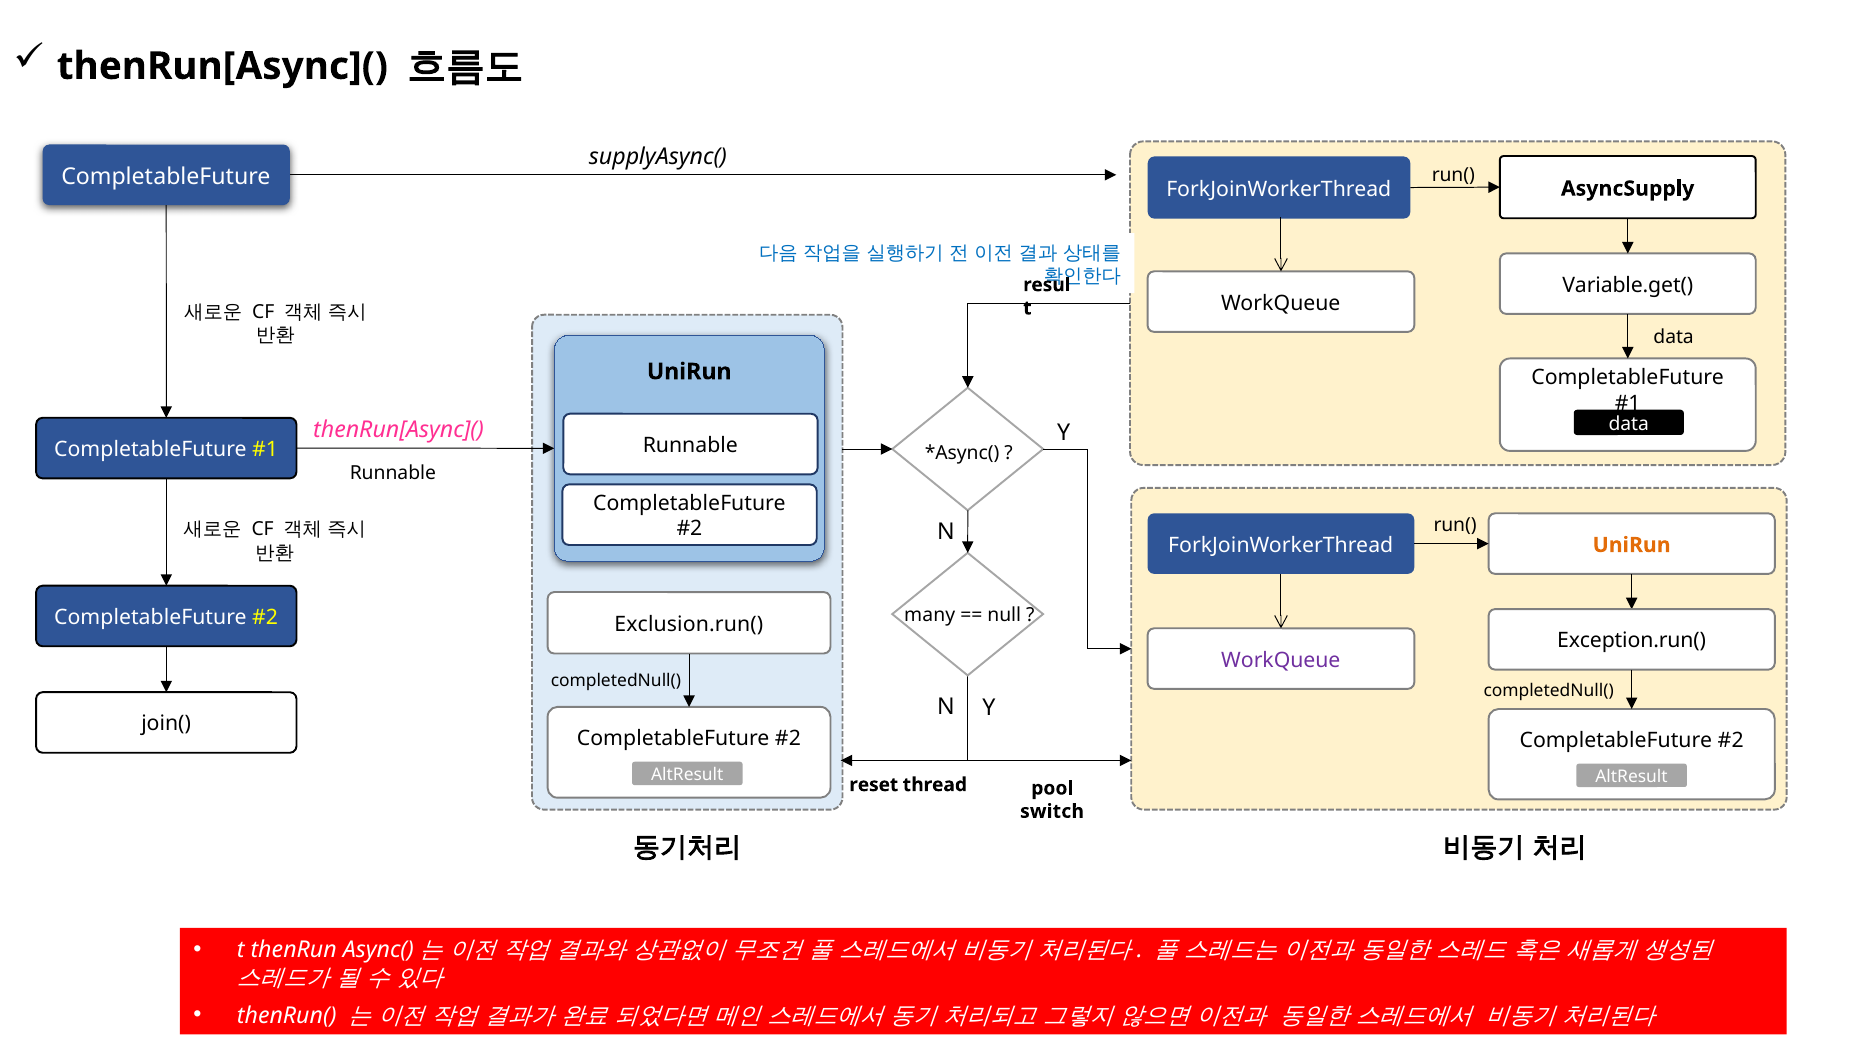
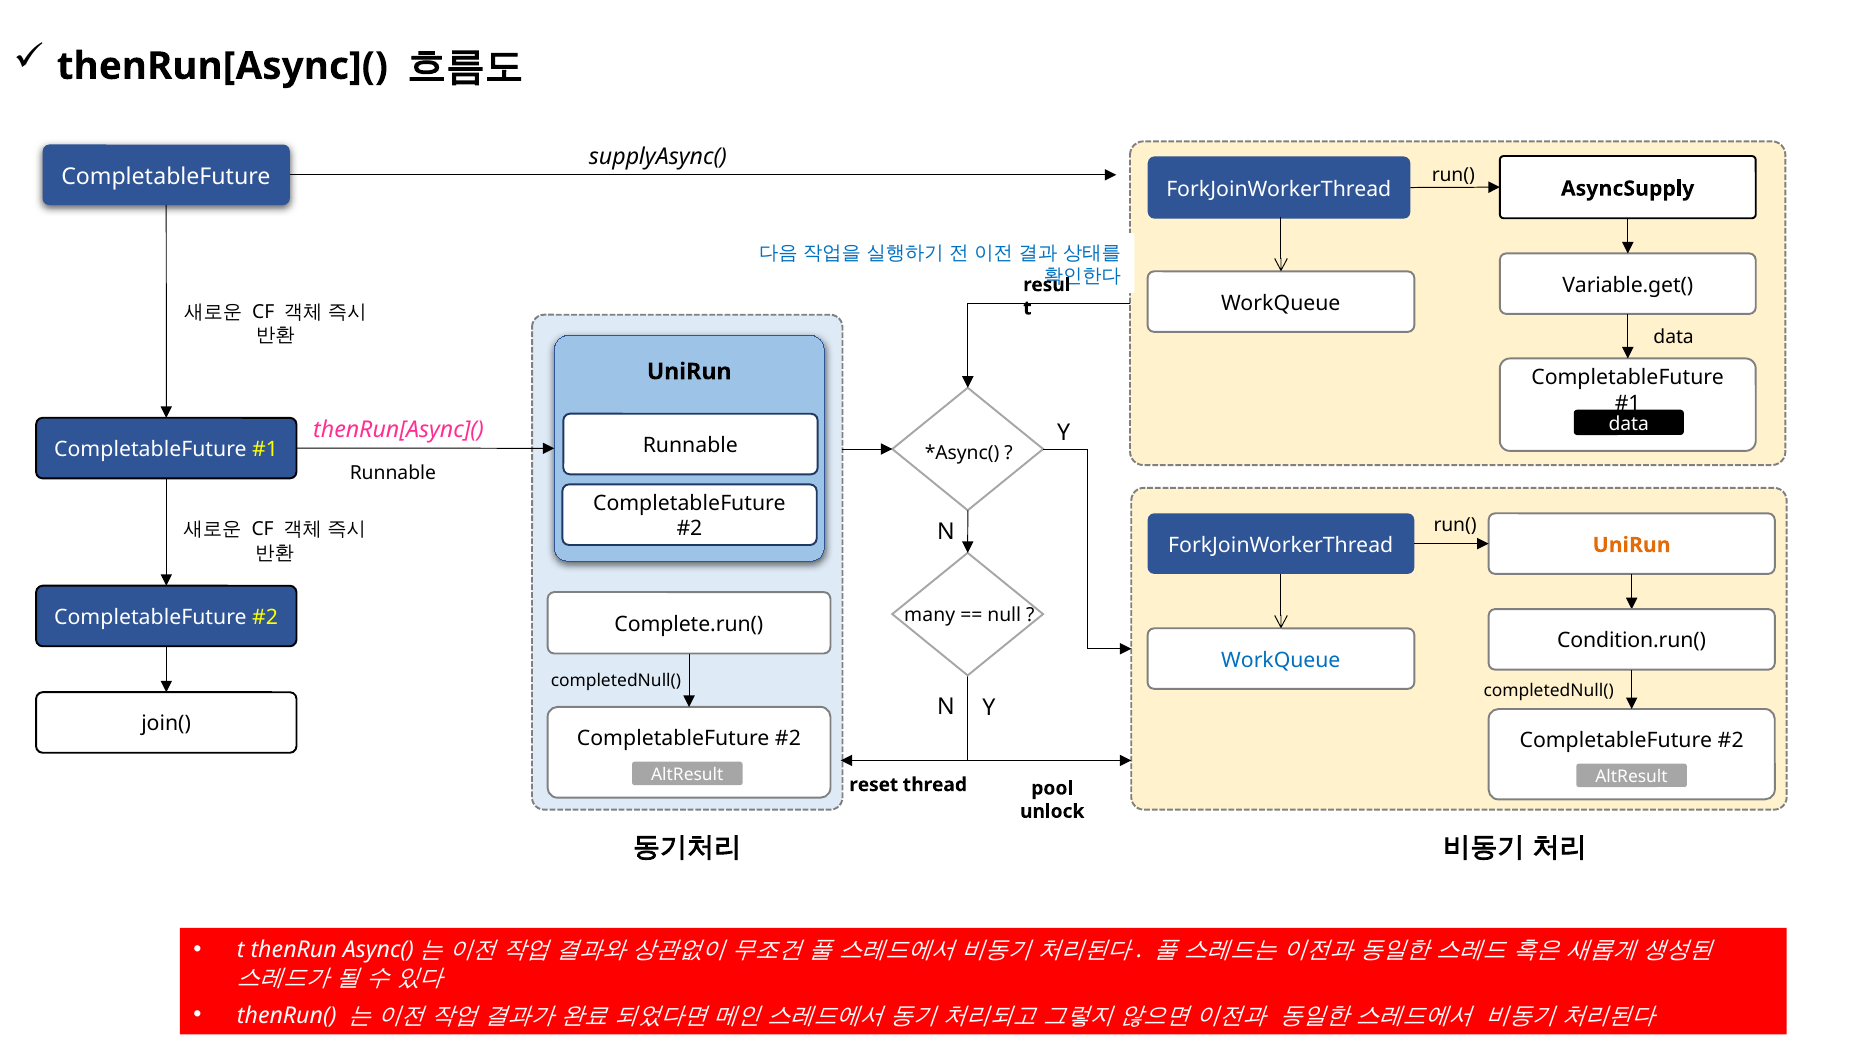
Exclusion.run(: Exclusion.run( -> Complete.run(
Exception.run(: Exception.run( -> Condition.run(
WorkQueue at (1281, 660) colour: purple -> blue
switch: switch -> unlock
